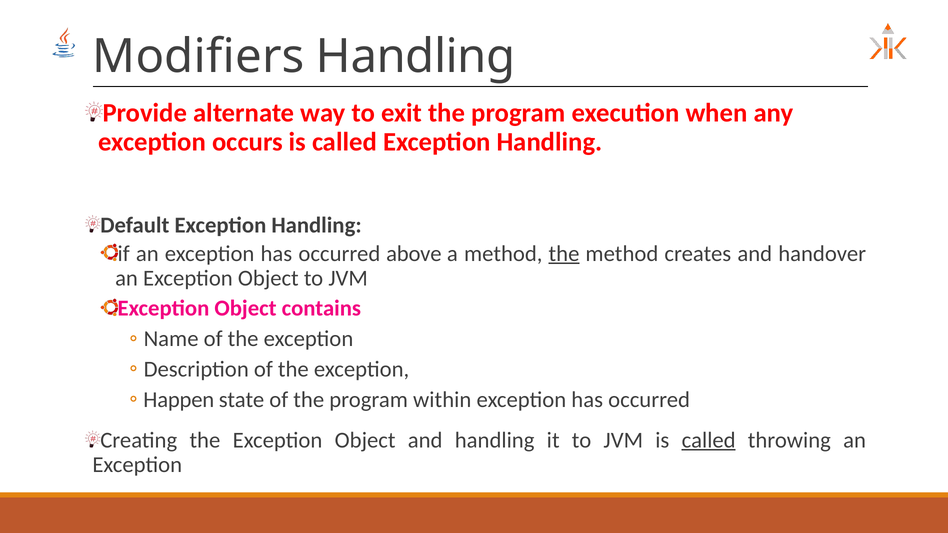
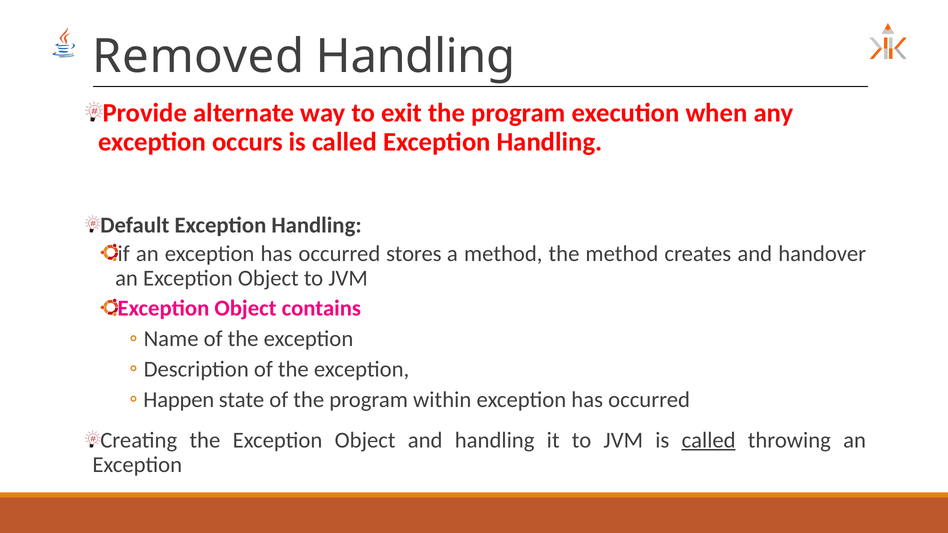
Modifiers: Modifiers -> Removed
above: above -> stores
the at (564, 254) underline: present -> none
